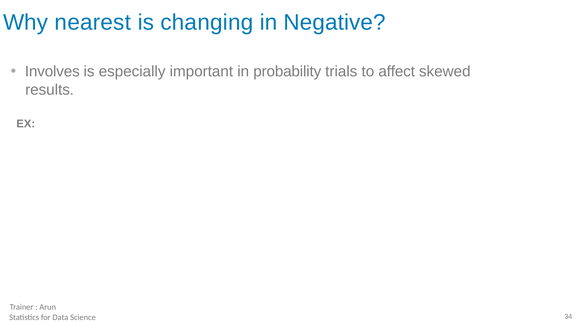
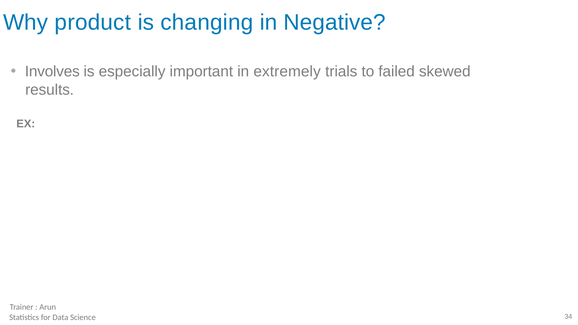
nearest: nearest -> product
probability: probability -> extremely
affect: affect -> failed
